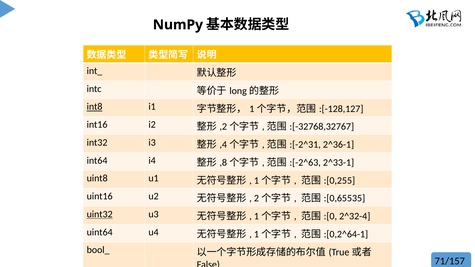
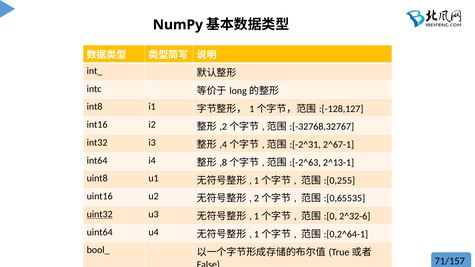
int8 underline: present -> none
2^36-1: 2^36-1 -> 2^67-1
2^33-1: 2^33-1 -> 2^13-1
2^32-4: 2^32-4 -> 2^32-6
